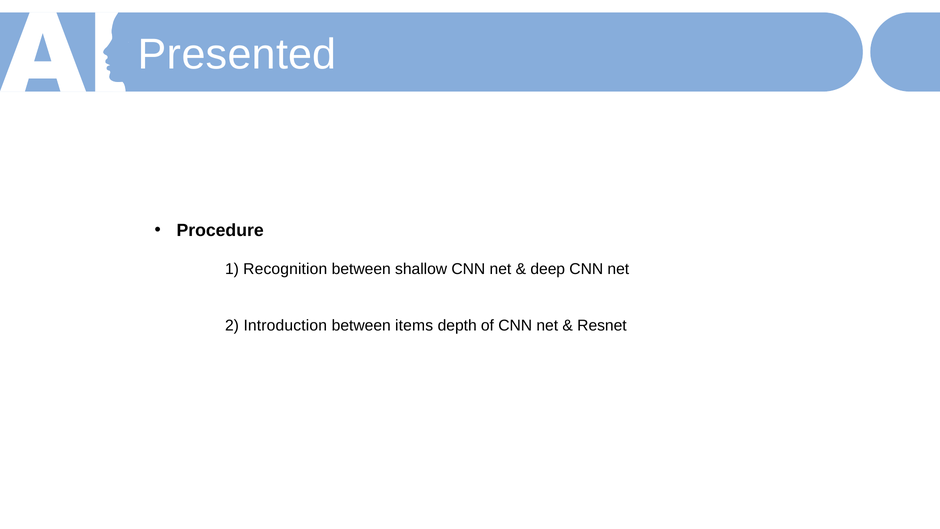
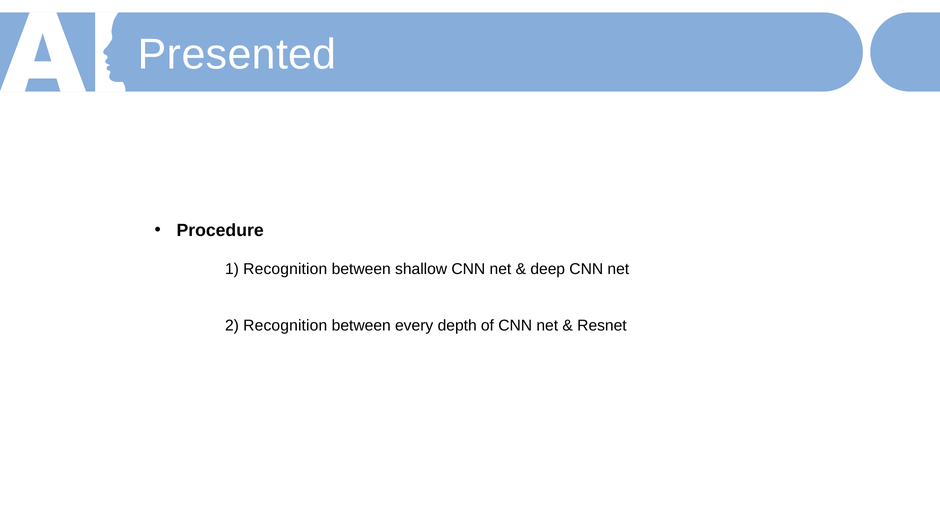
2 Introduction: Introduction -> Recognition
items: items -> every
